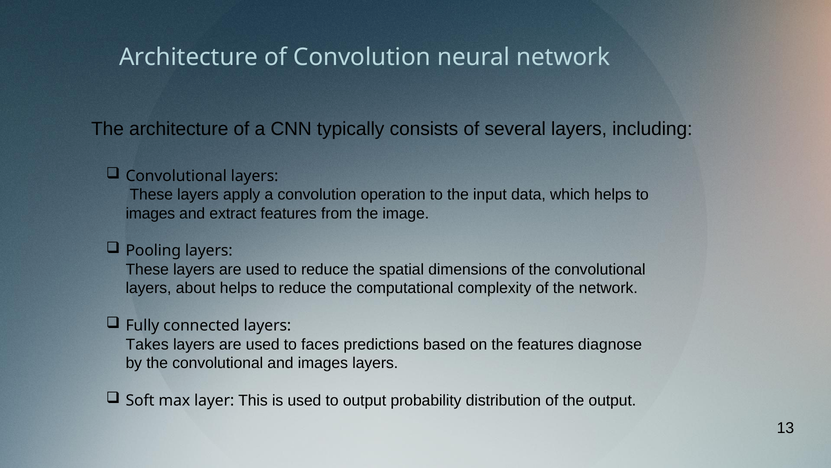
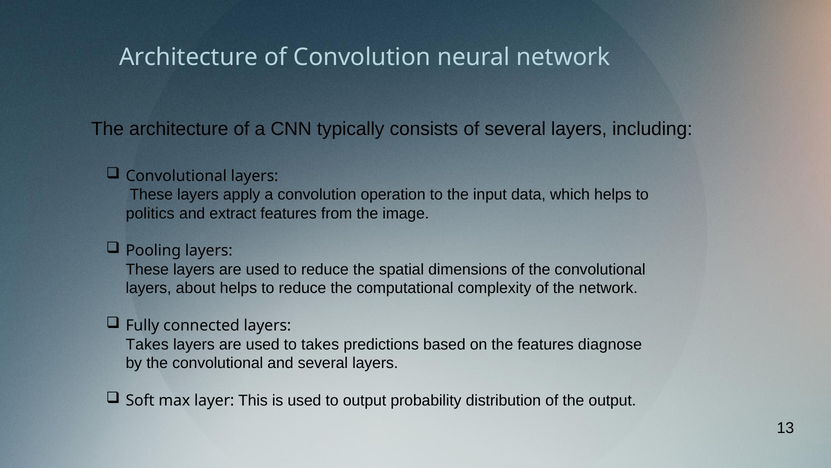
images at (150, 213): images -> politics
to faces: faces -> takes
and images: images -> several
